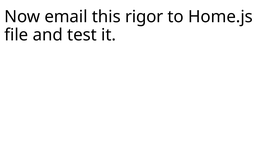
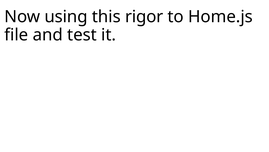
email: email -> using
